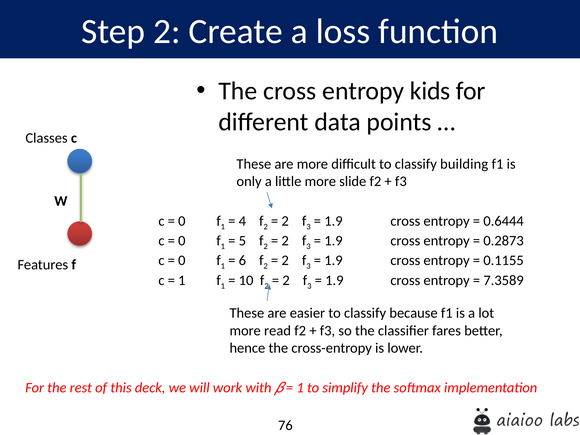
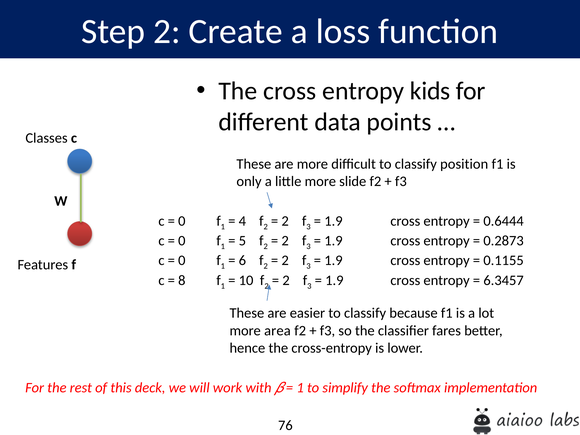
building: building -> position
1 at (182, 280): 1 -> 8
7.3589: 7.3589 -> 6.3457
read: read -> area
